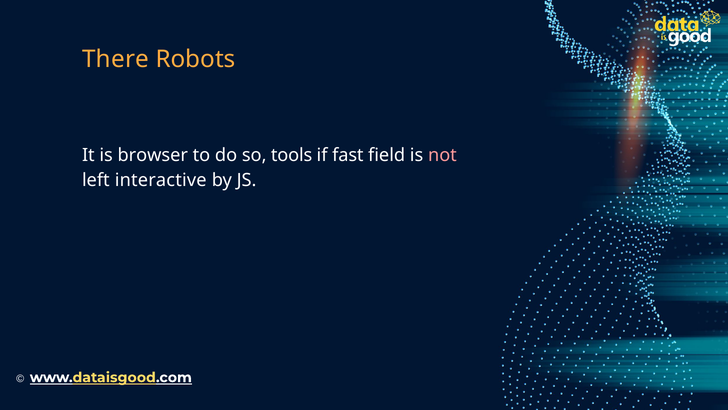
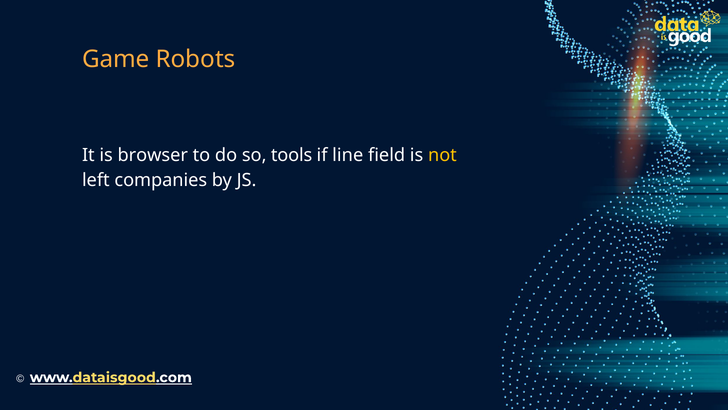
There: There -> Game
fast: fast -> line
not colour: pink -> yellow
interactive: interactive -> companies
